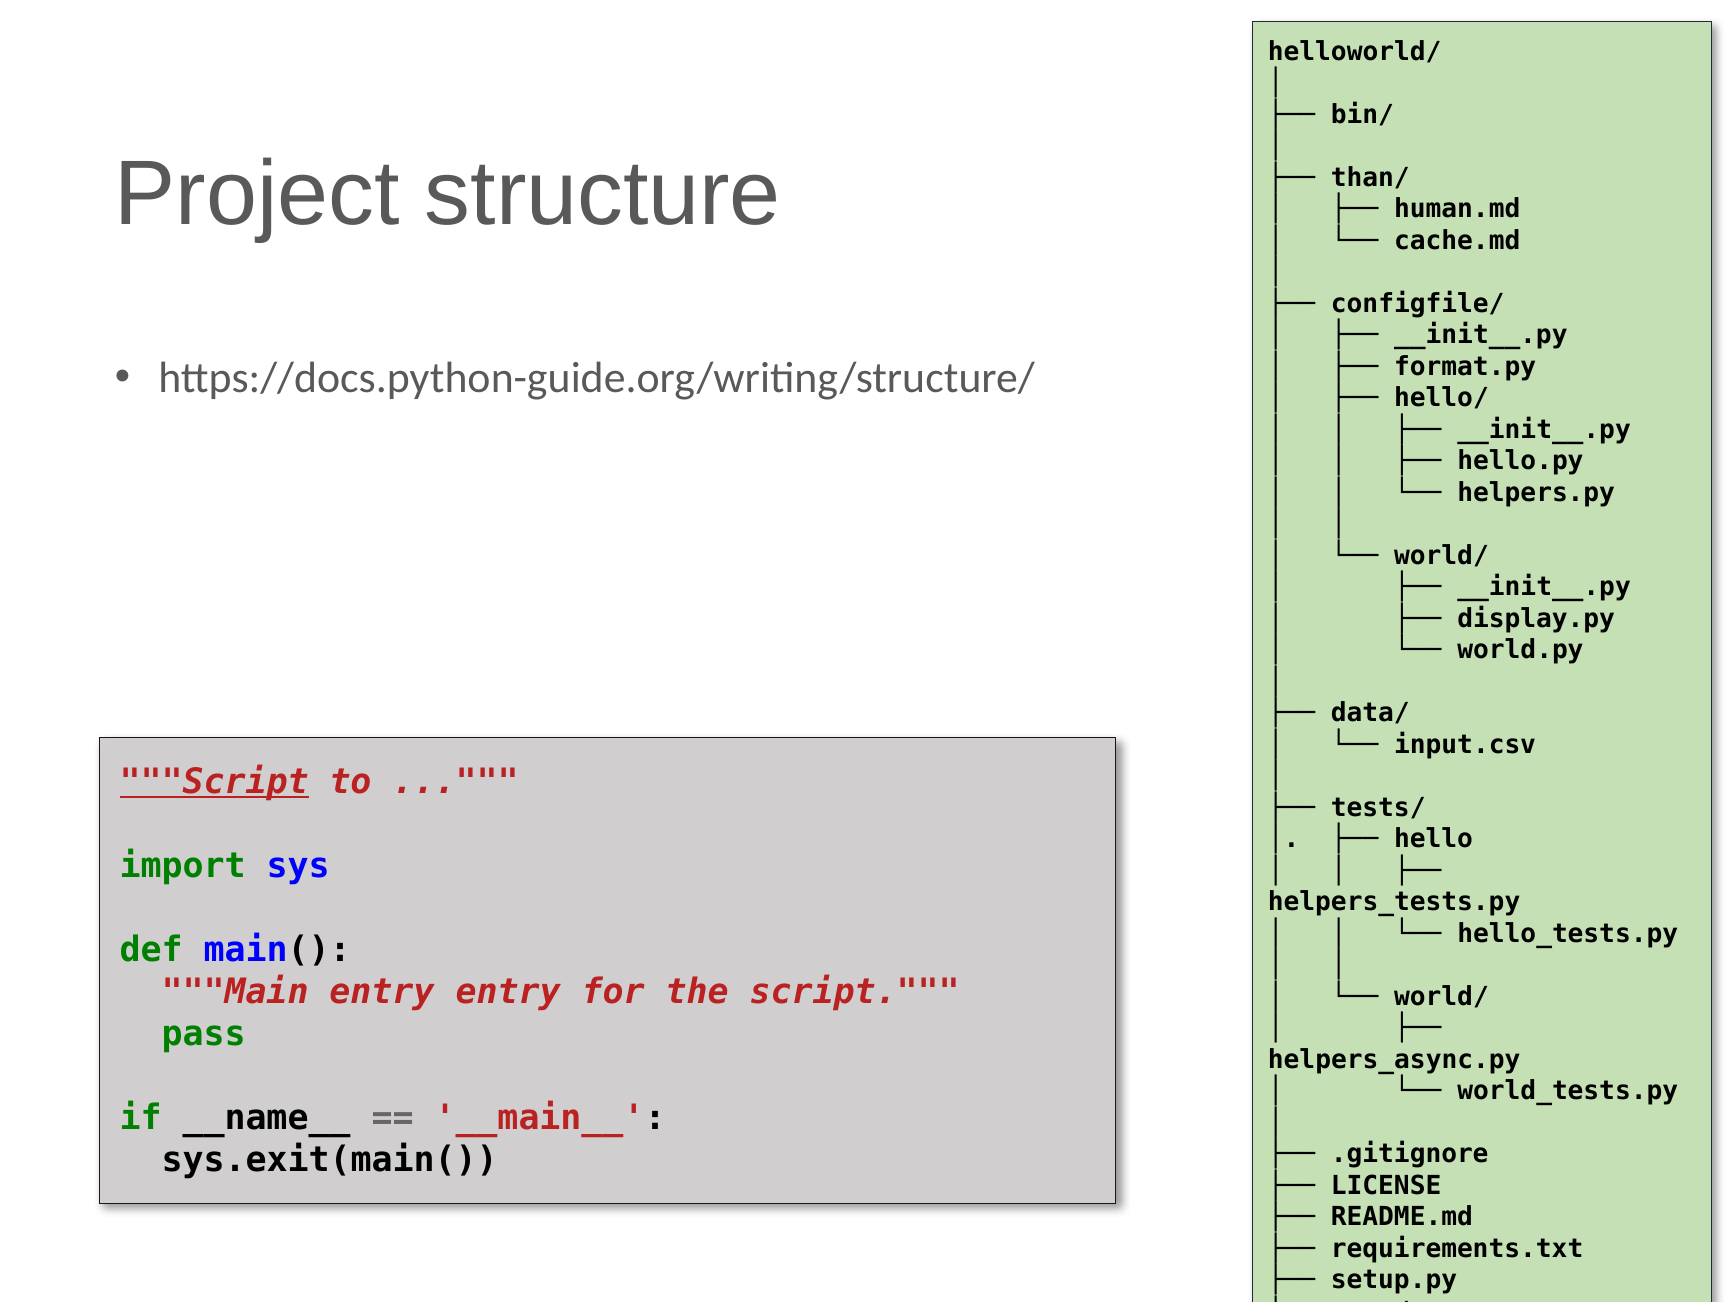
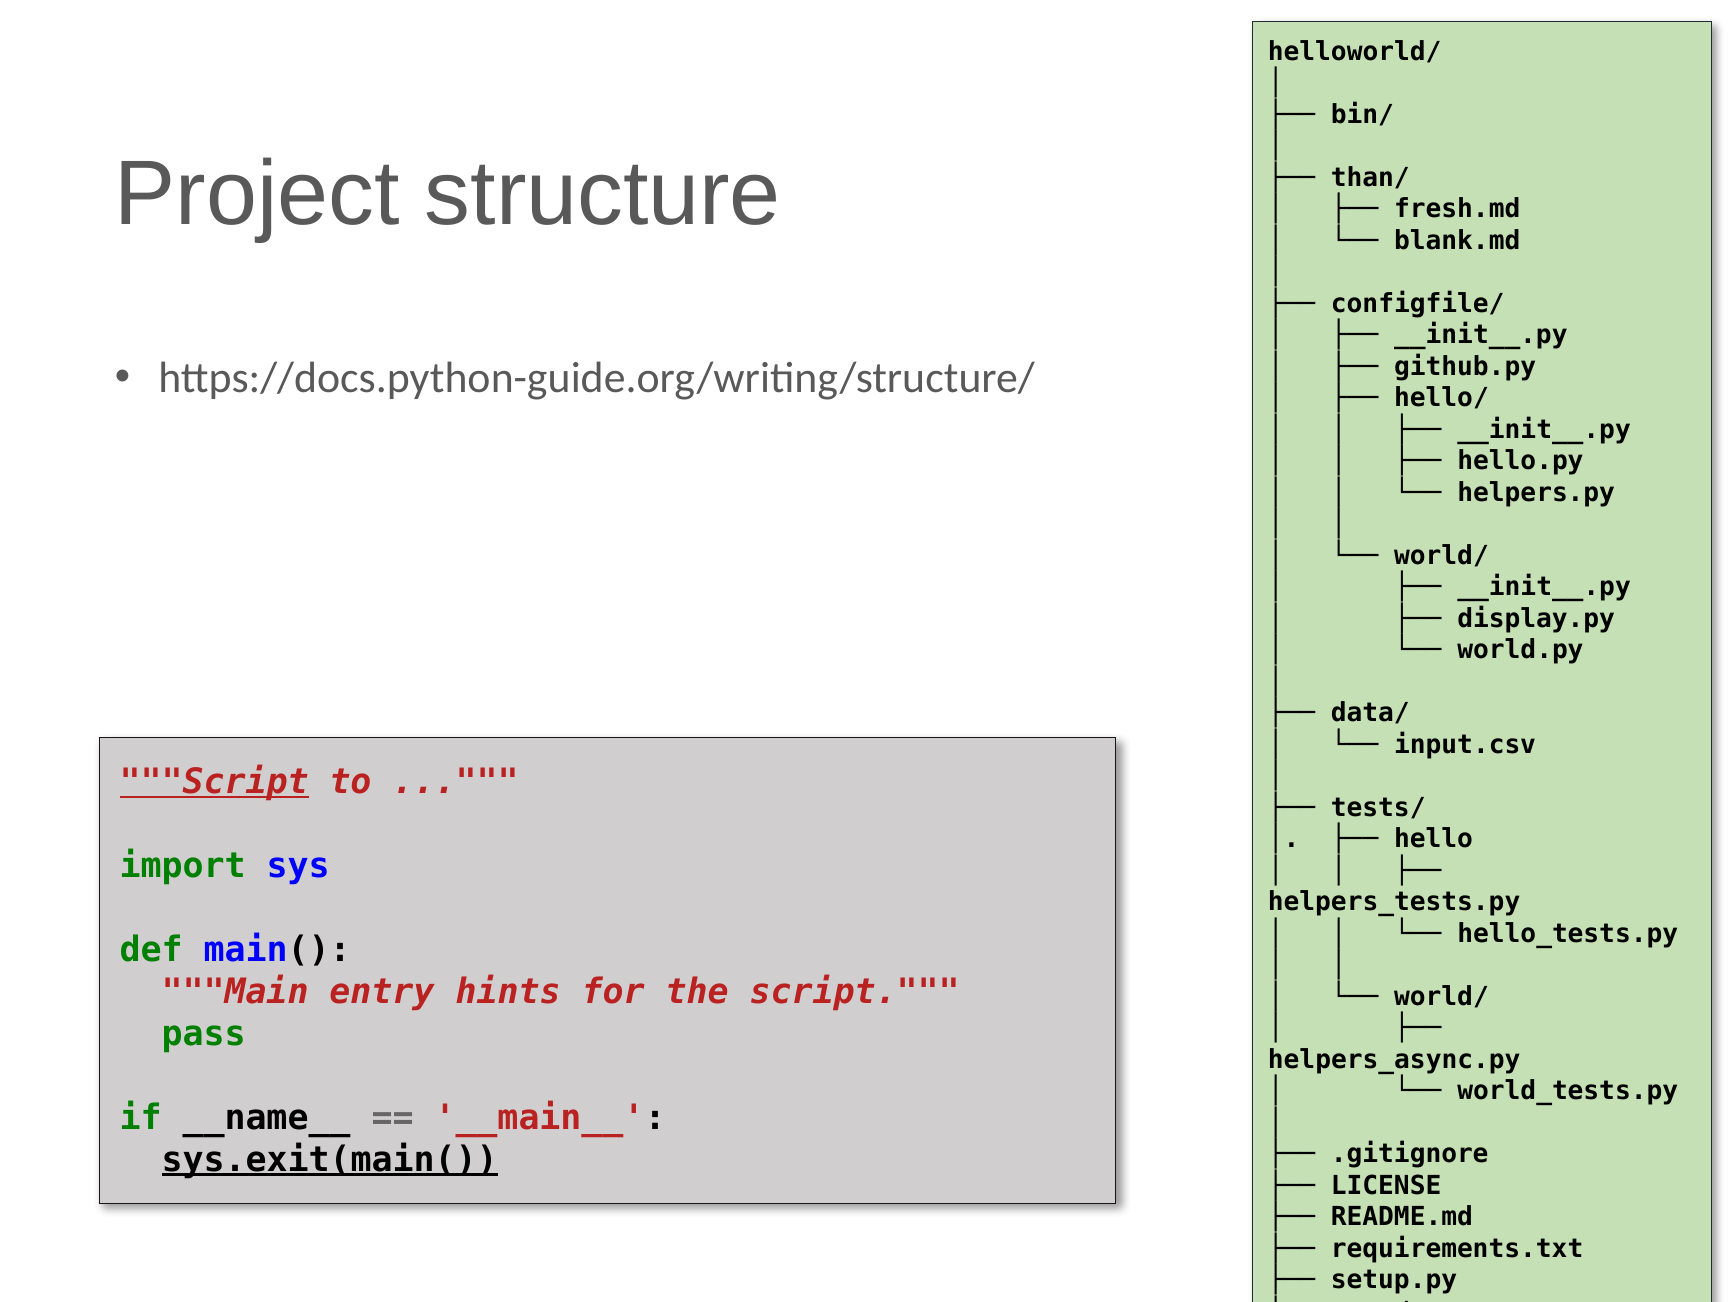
human.md: human.md -> fresh.md
cache.md: cache.md -> blank.md
format.py: format.py -> github.py
entry entry: entry -> hints
sys.exit(main( underline: none -> present
